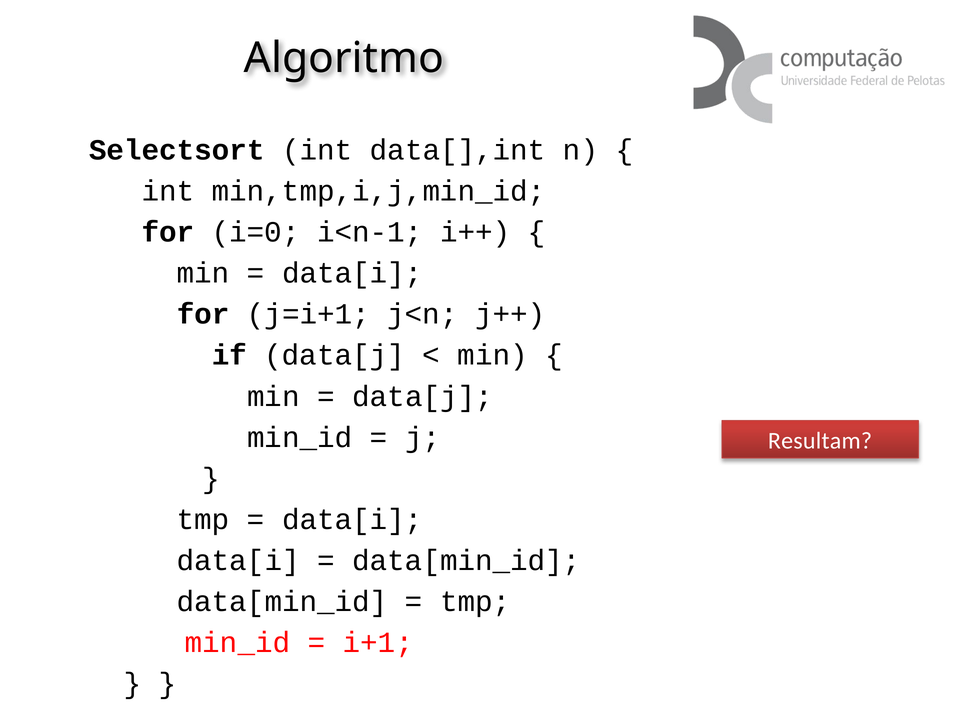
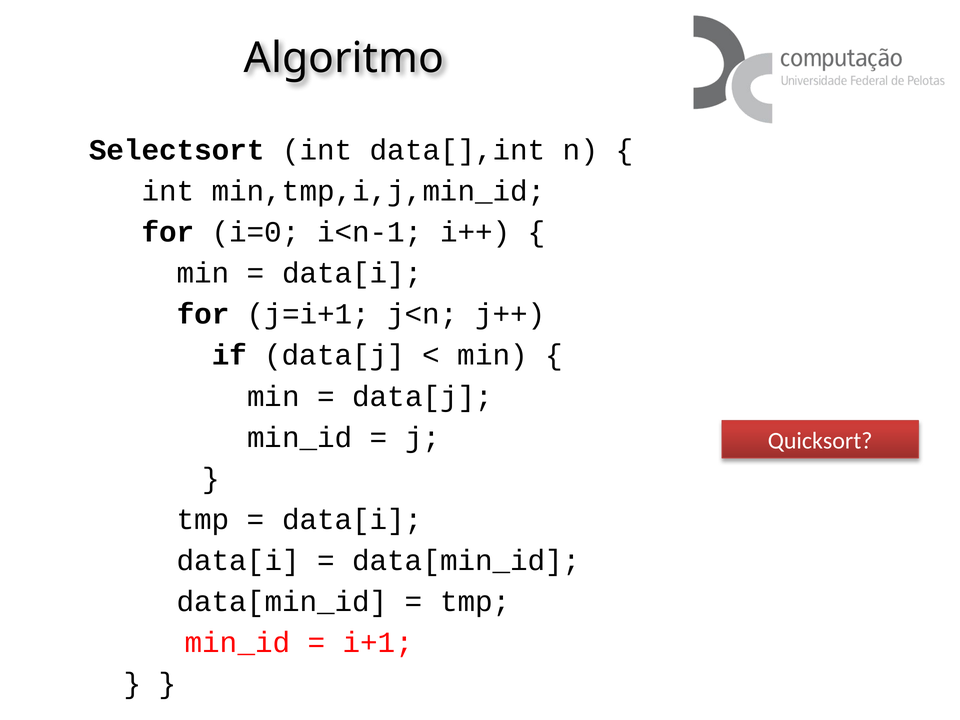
Resultam: Resultam -> Quicksort
